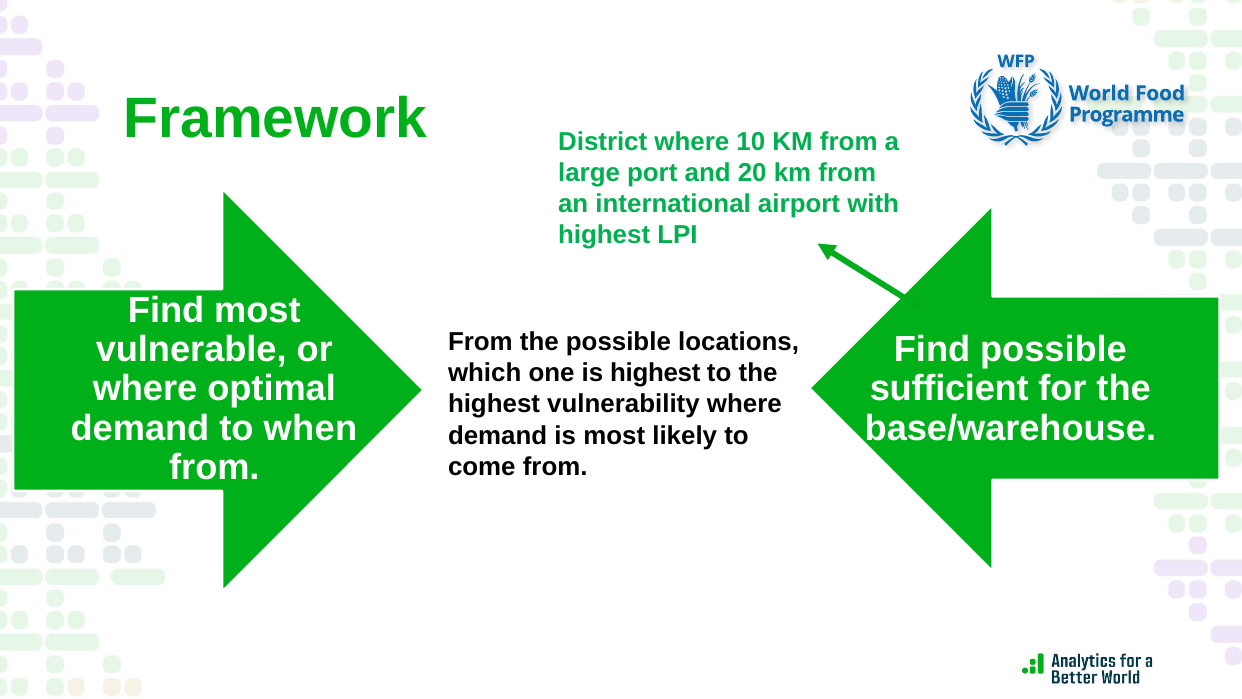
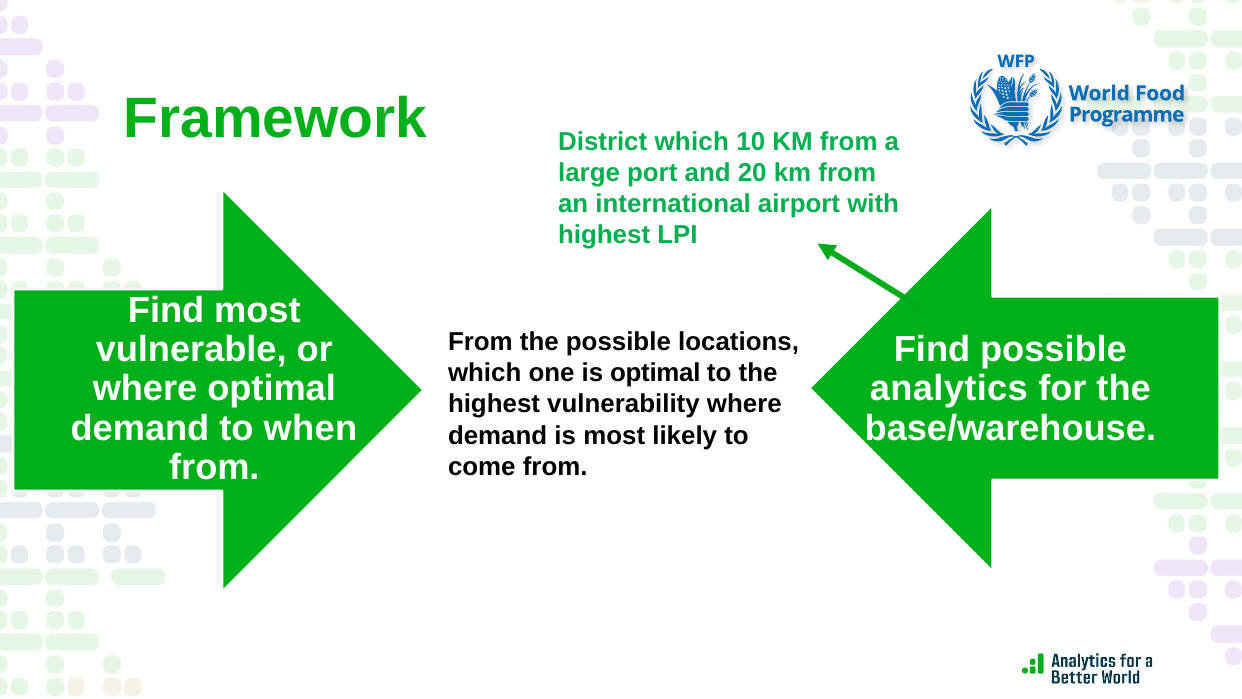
District where: where -> which
is highest: highest -> optimal
sufficient: sufficient -> analytics
